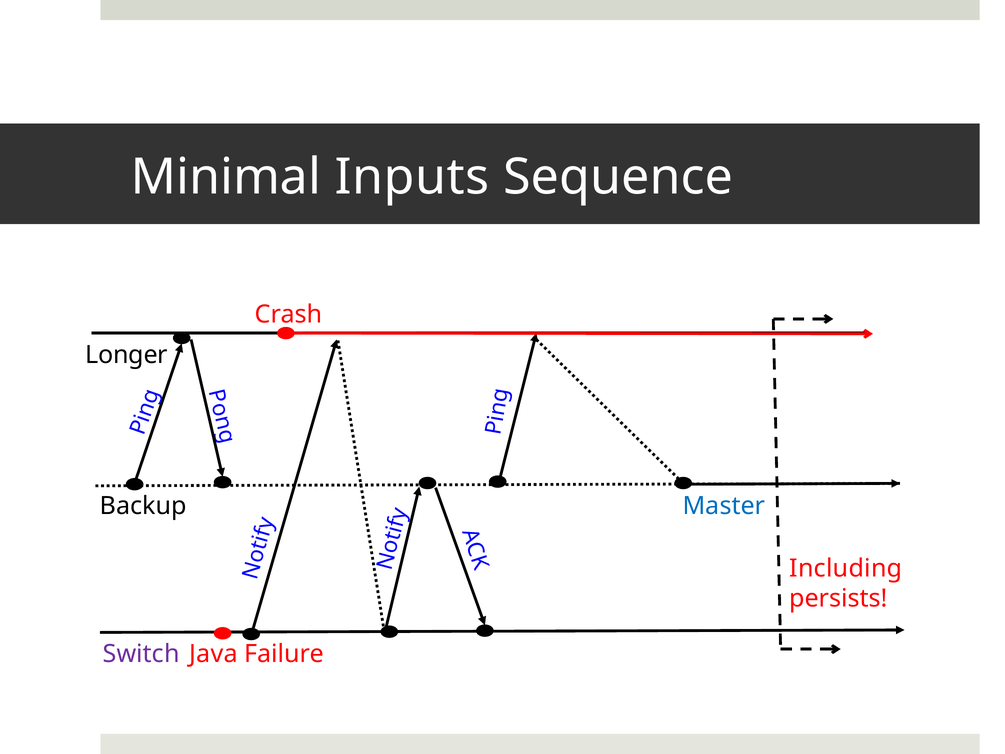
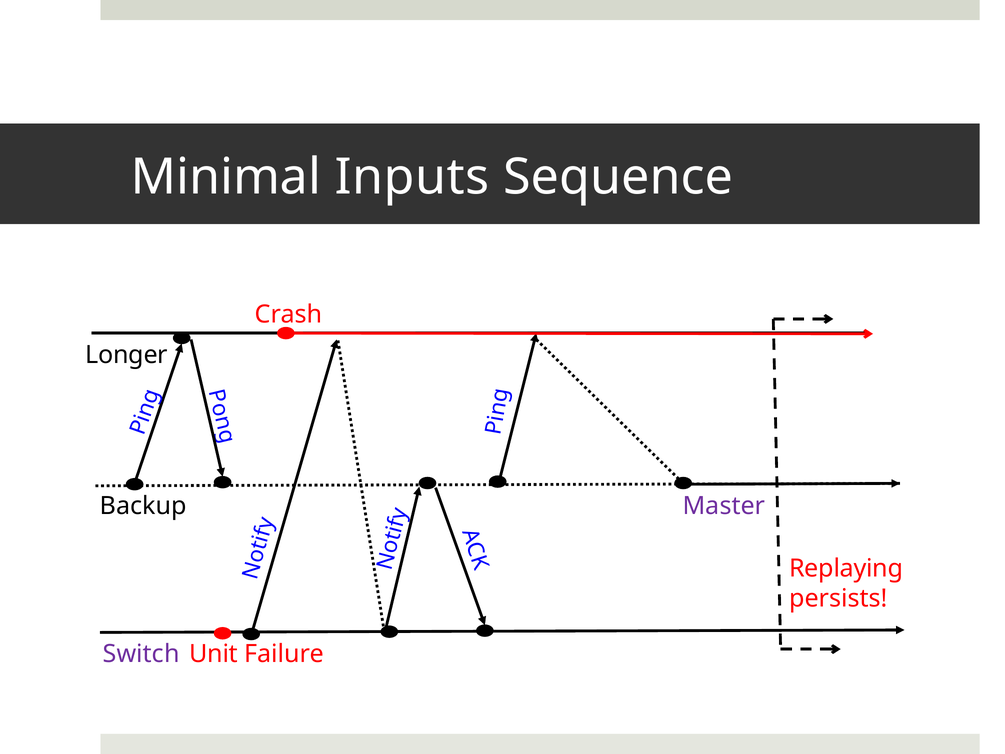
Master colour: blue -> purple
Including: Including -> Replaying
Java: Java -> Unit
